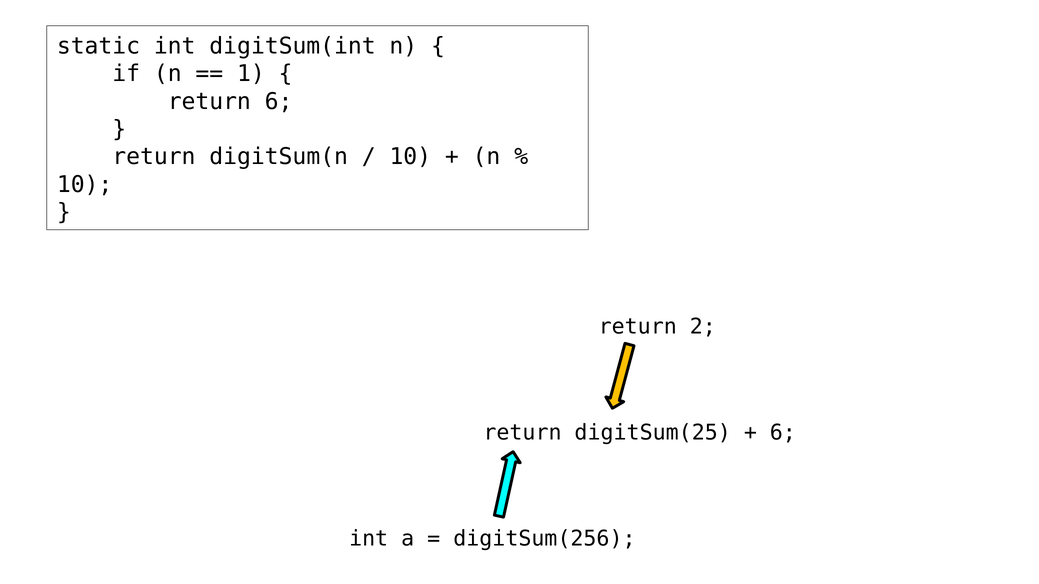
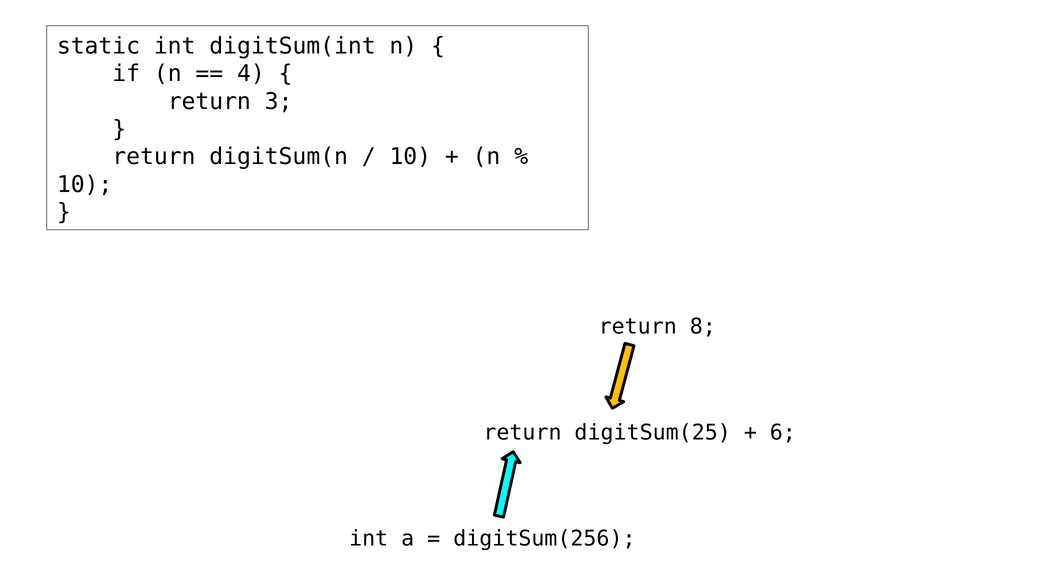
1: 1 -> 4
return 6: 6 -> 3
2: 2 -> 8
